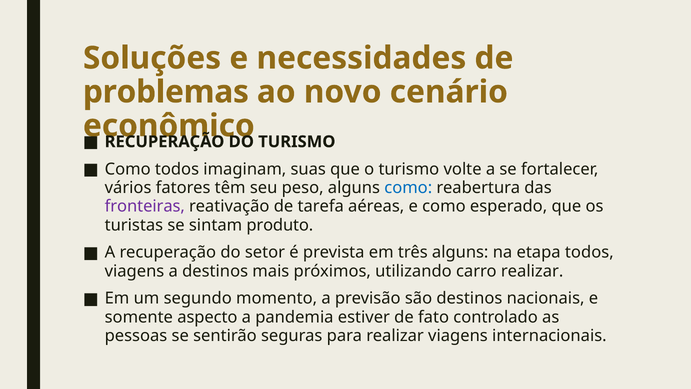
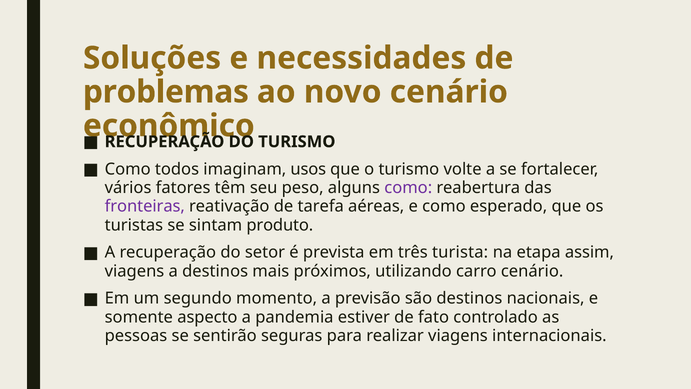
suas: suas -> usos
como at (408, 188) colour: blue -> purple
três alguns: alguns -> turista
etapa todos: todos -> assim
carro realizar: realizar -> cenário
